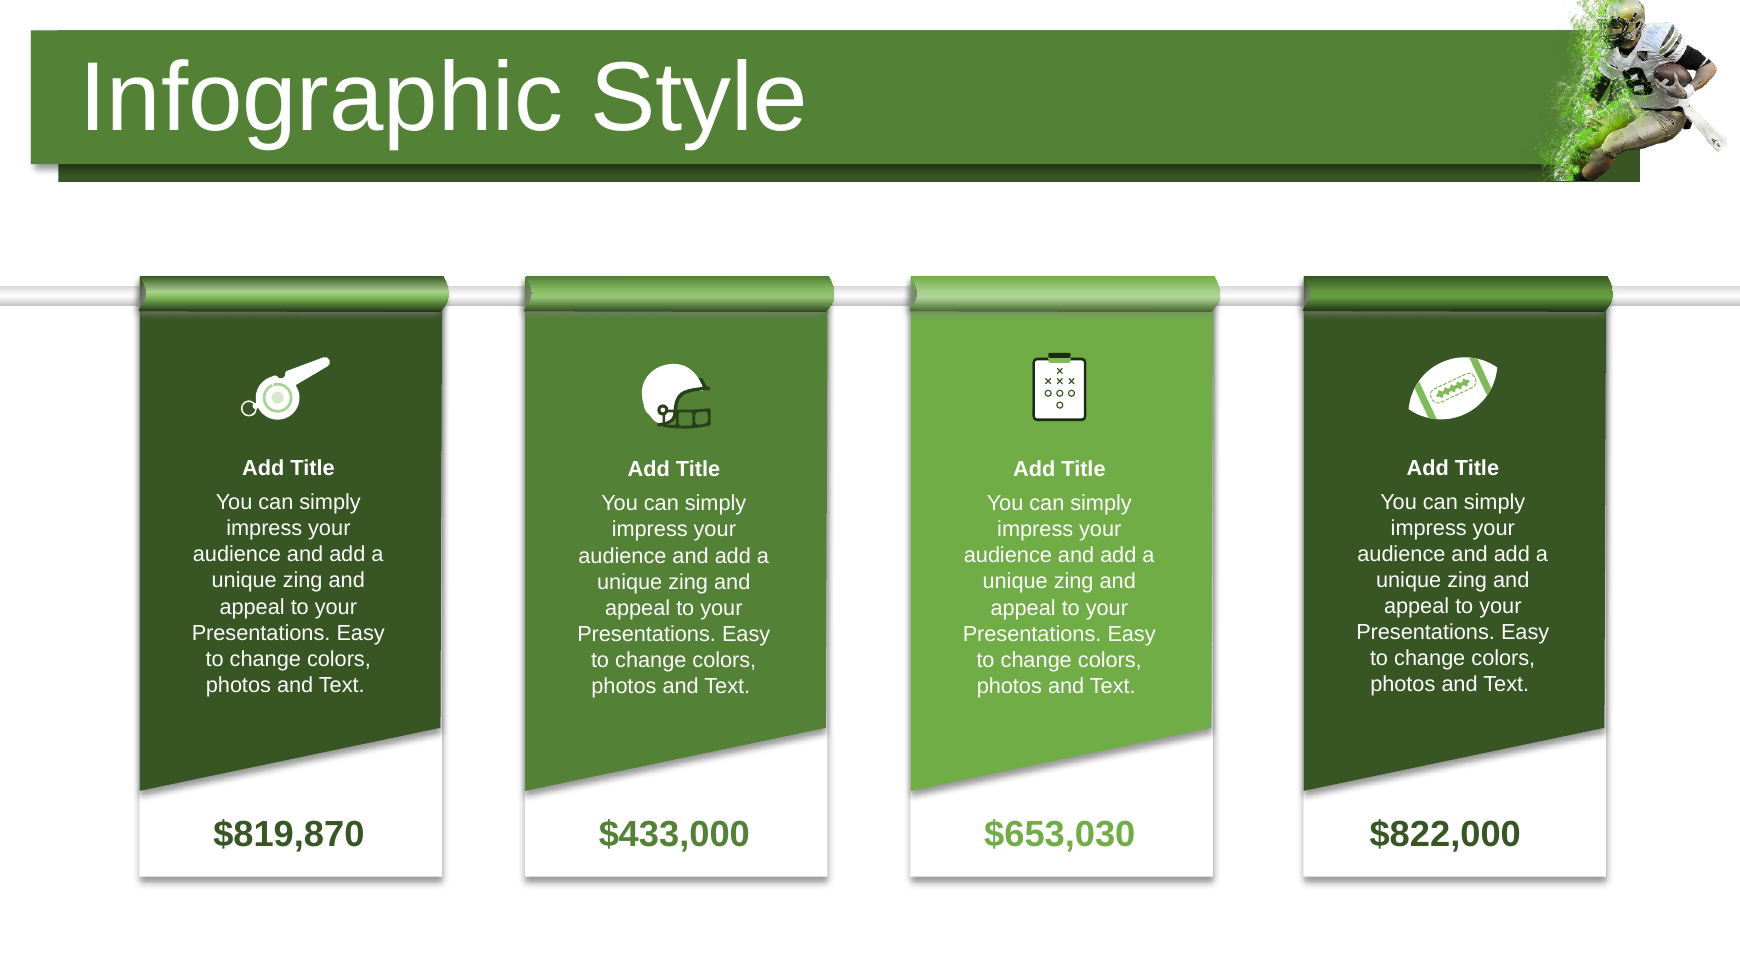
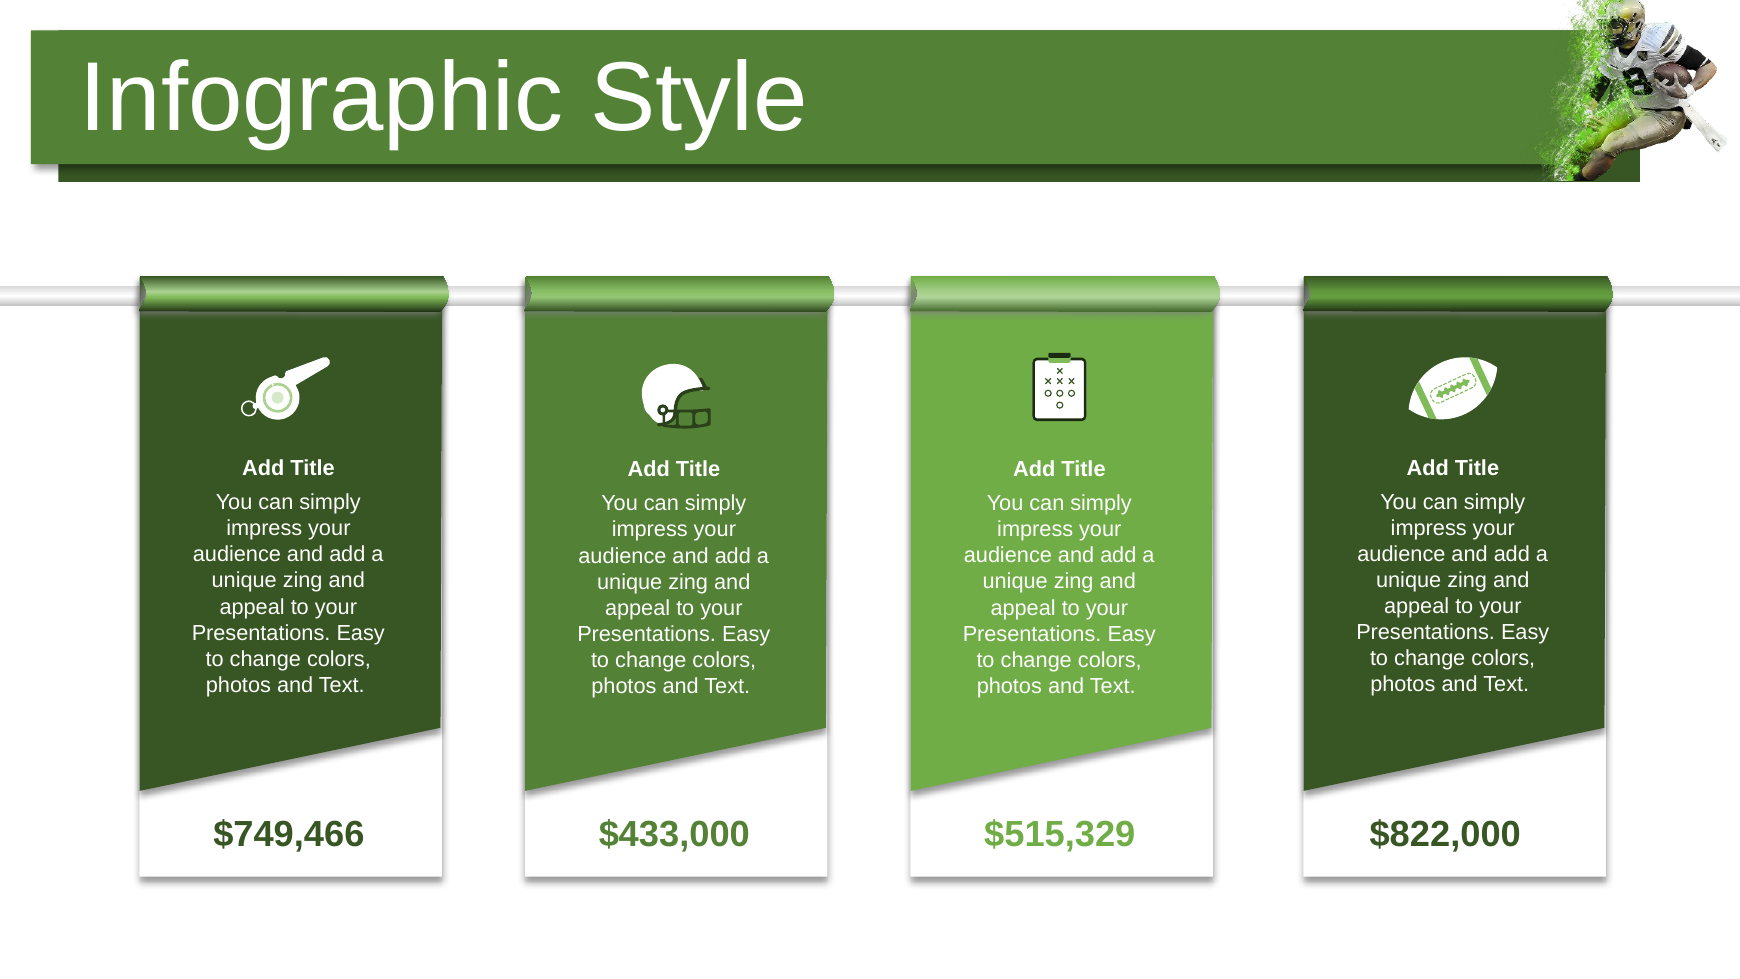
$819,870: $819,870 -> $749,466
$653,030: $653,030 -> $515,329
